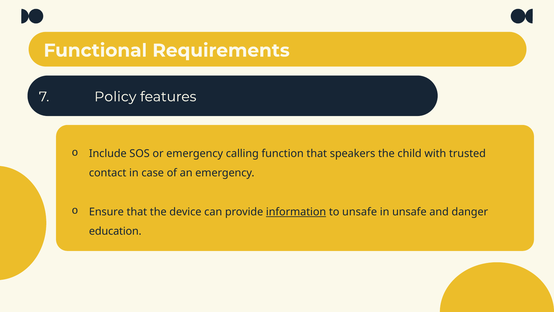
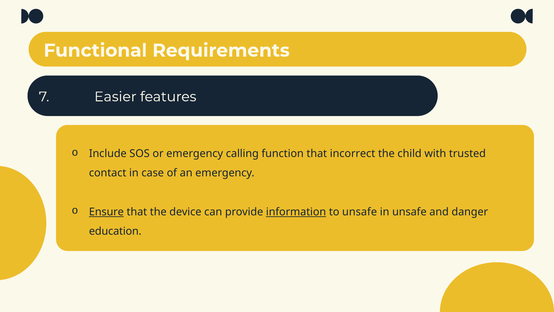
Policy: Policy -> Easier
speakers: speakers -> incorrect
Ensure underline: none -> present
